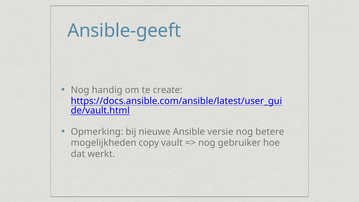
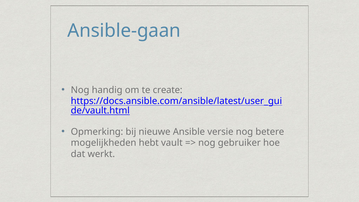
Ansible-geeft: Ansible-geeft -> Ansible-gaan
copy: copy -> hebt
